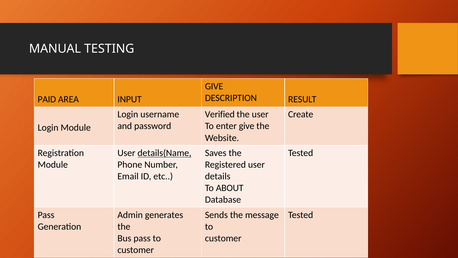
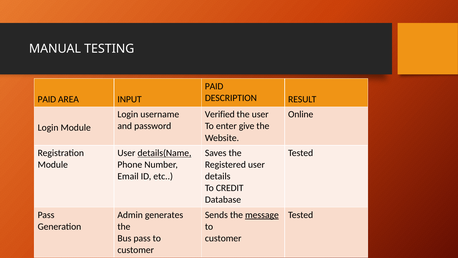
GIVE at (214, 86): GIVE -> PAID
Create: Create -> Online
ABOUT: ABOUT -> CREDIT
message underline: none -> present
